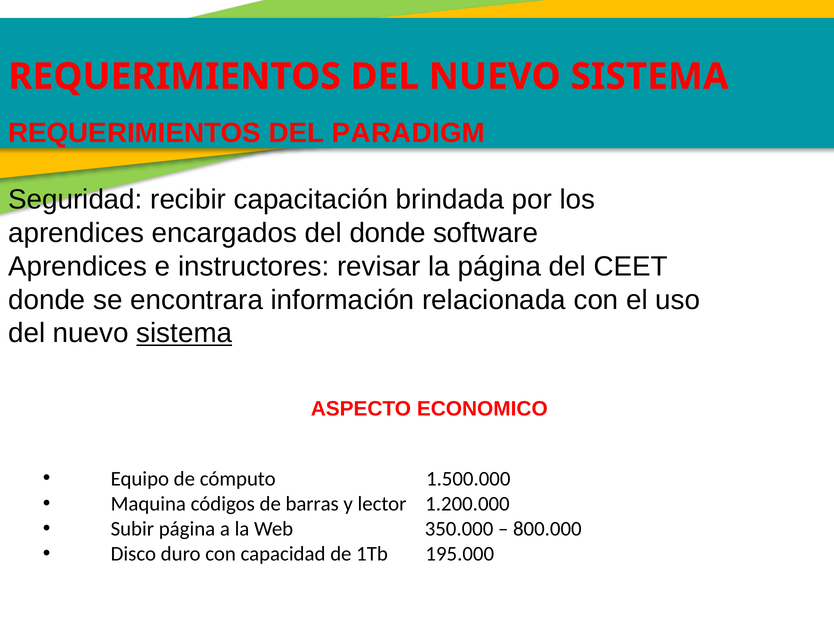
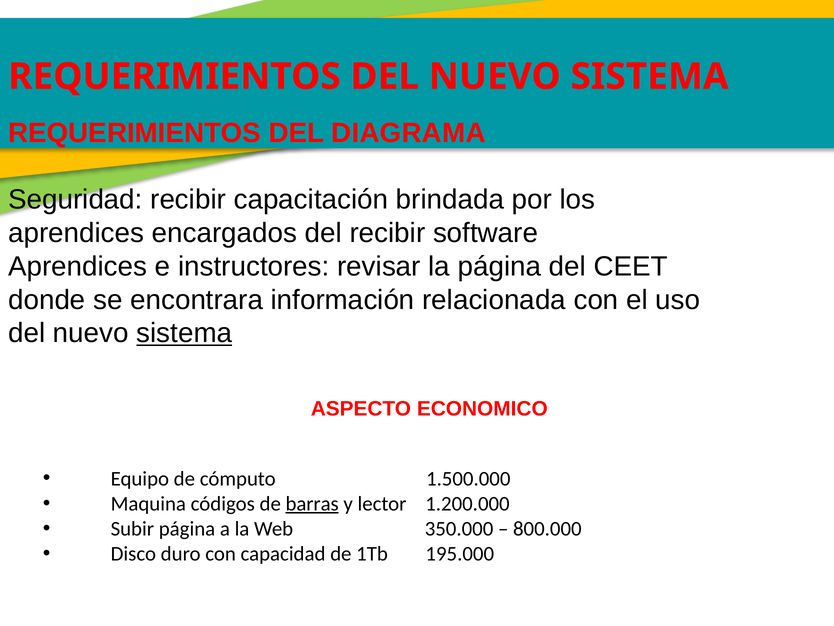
PARADIGM: PARADIGM -> DIAGRAMA
del donde: donde -> recibir
barras underline: none -> present
